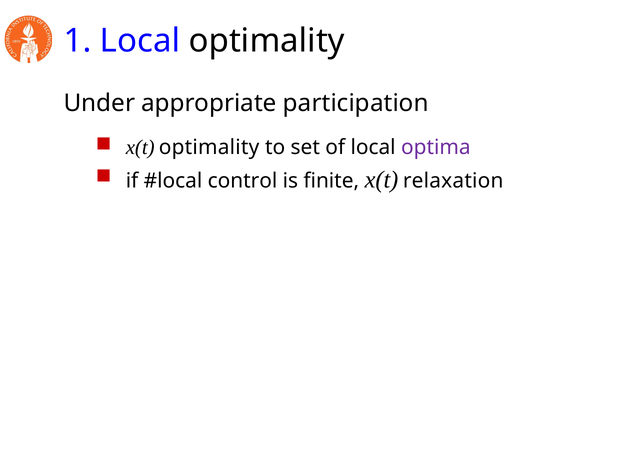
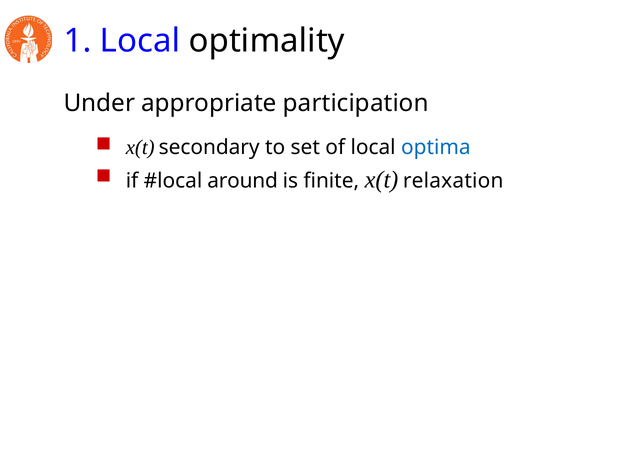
x(t optimality: optimality -> secondary
optima colour: purple -> blue
control: control -> around
